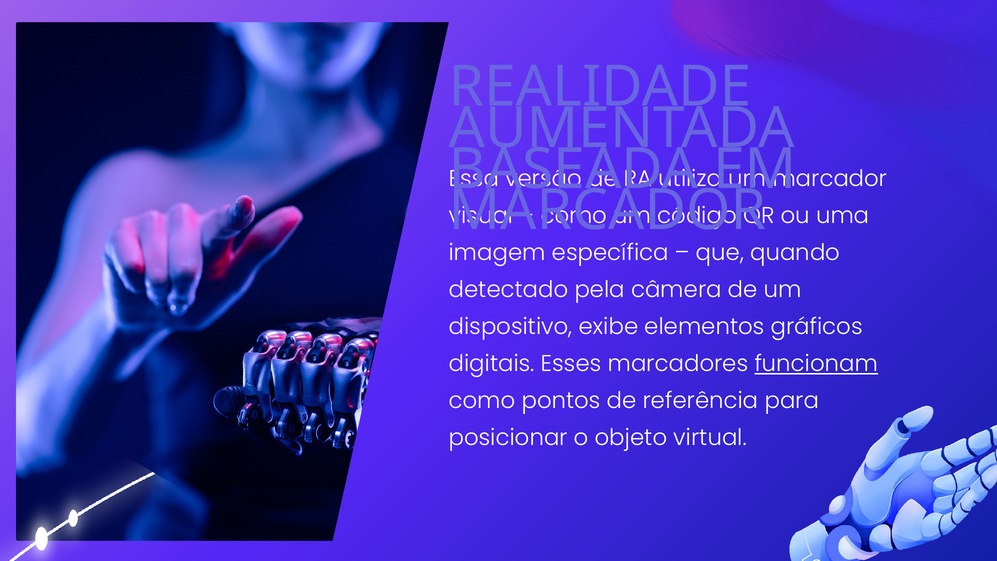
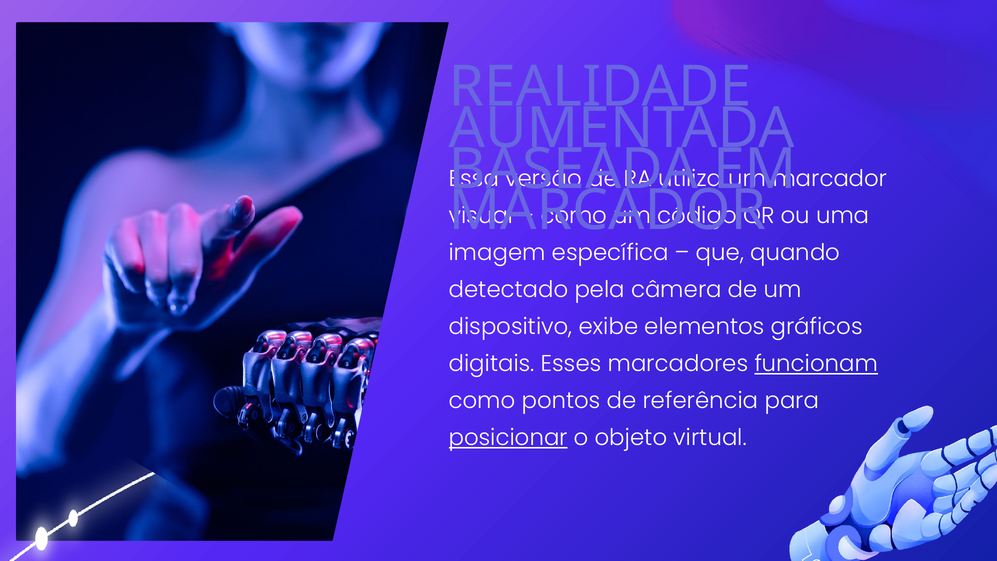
posicionar underline: none -> present
